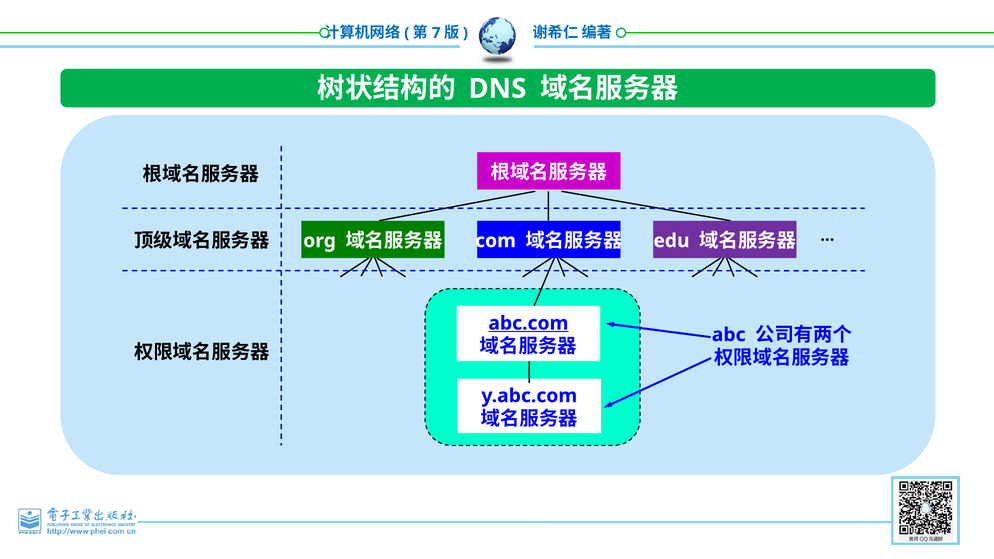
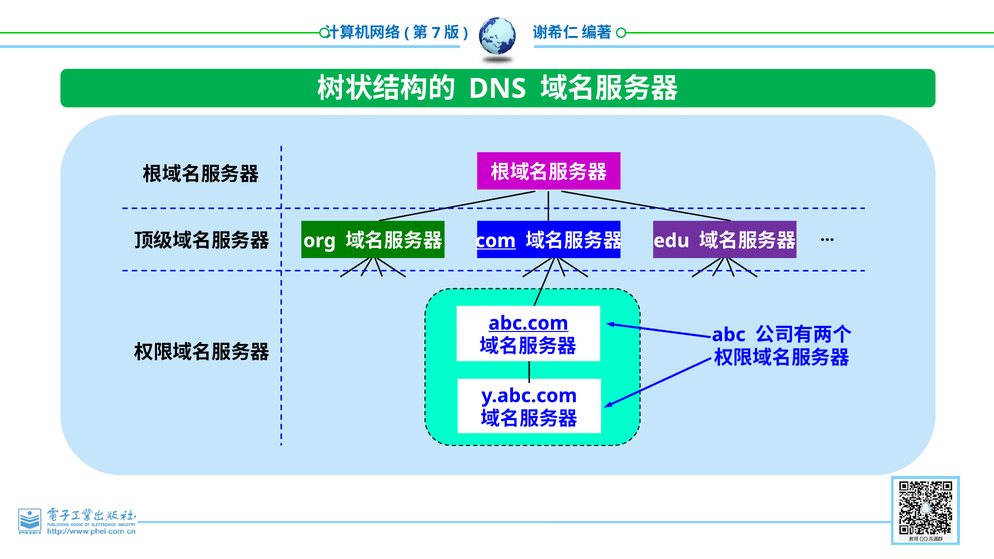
com underline: none -> present
